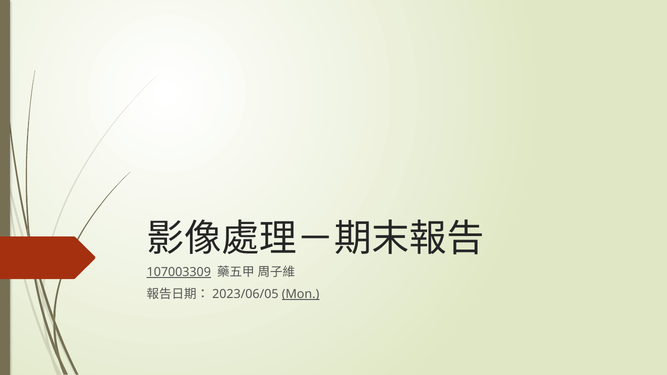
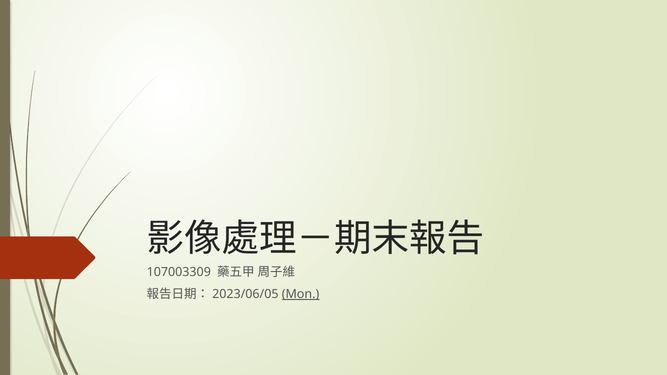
107003309 underline: present -> none
